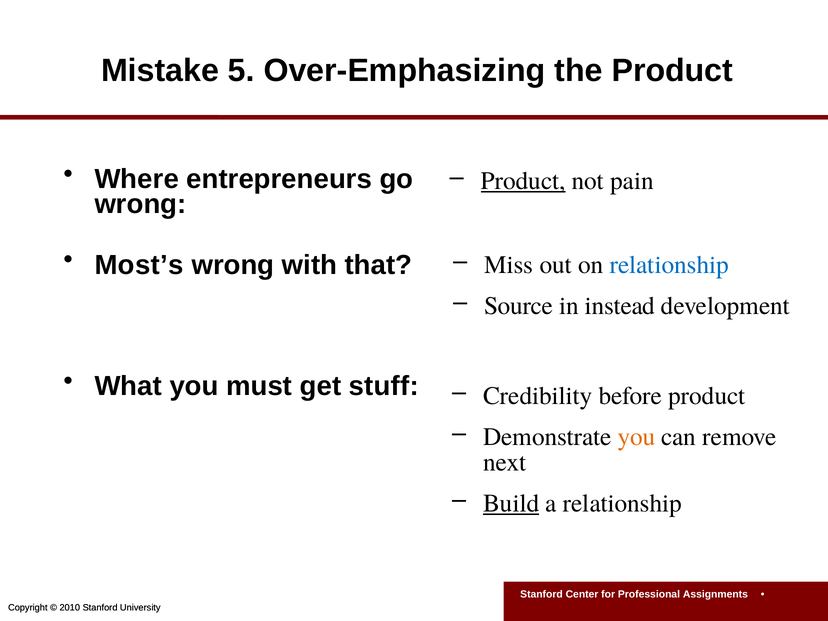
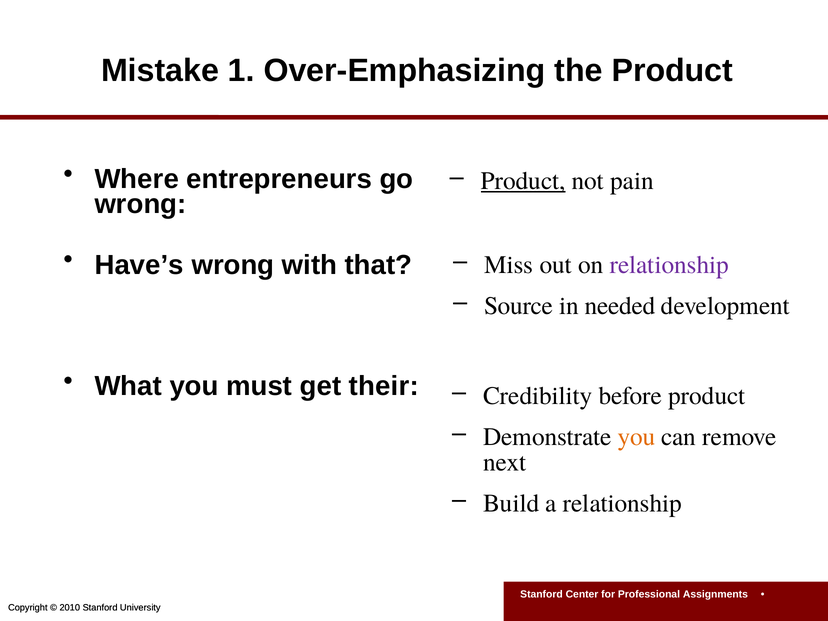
5: 5 -> 1
Most’s: Most’s -> Have’s
relationship at (669, 265) colour: blue -> purple
instead: instead -> needed
stuff: stuff -> their
Build underline: present -> none
